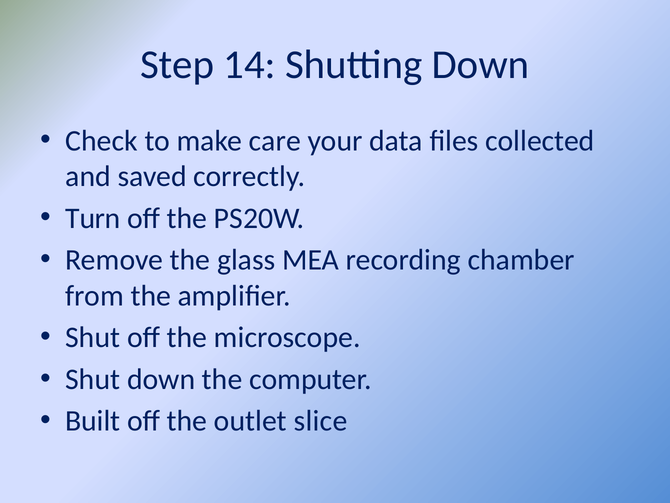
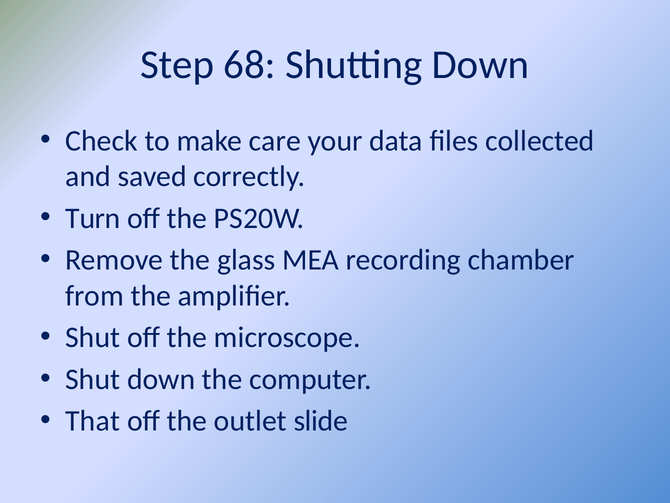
14: 14 -> 68
Built: Built -> That
slice: slice -> slide
